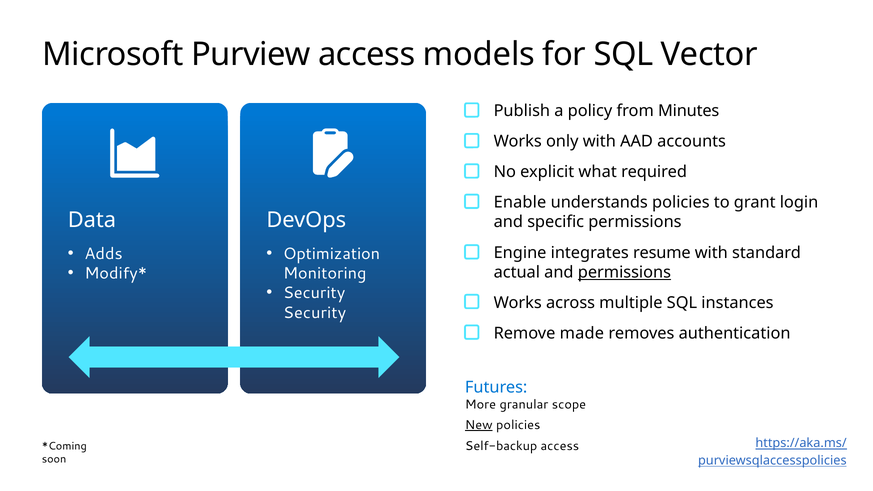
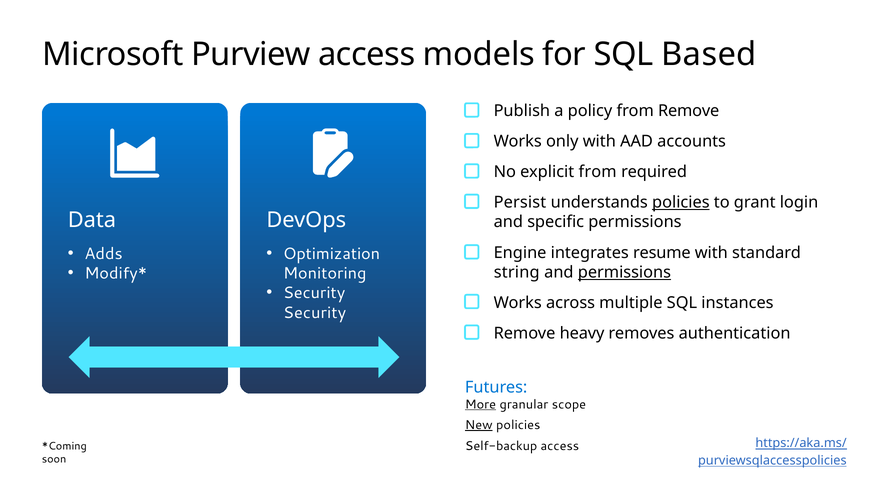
Vector: Vector -> Based
from Minutes: Minutes -> Remove
explicit what: what -> from
Enable: Enable -> Persist
policies at (681, 202) underline: none -> present
actual: actual -> string
made: made -> heavy
More underline: none -> present
